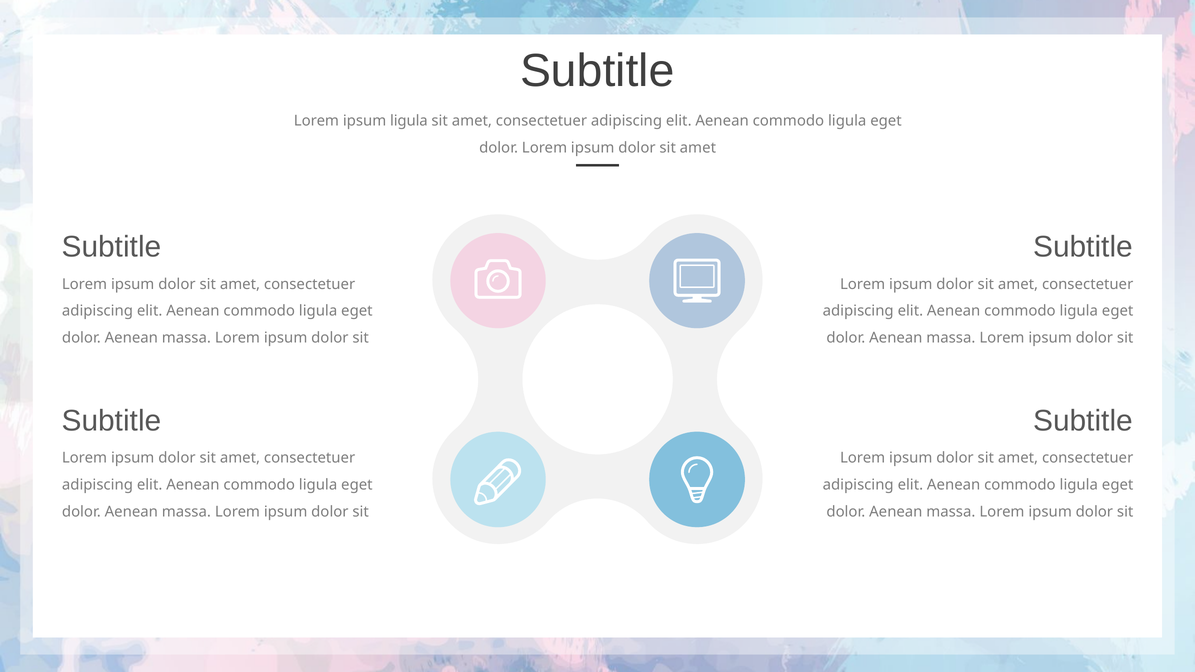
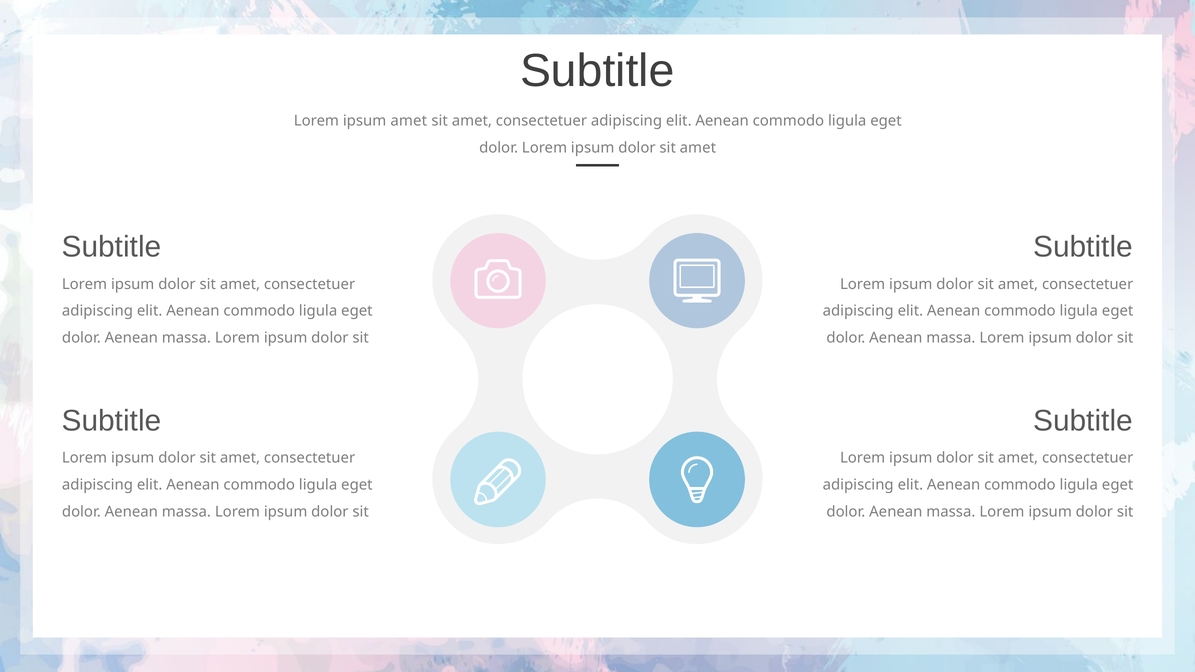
ipsum ligula: ligula -> amet
